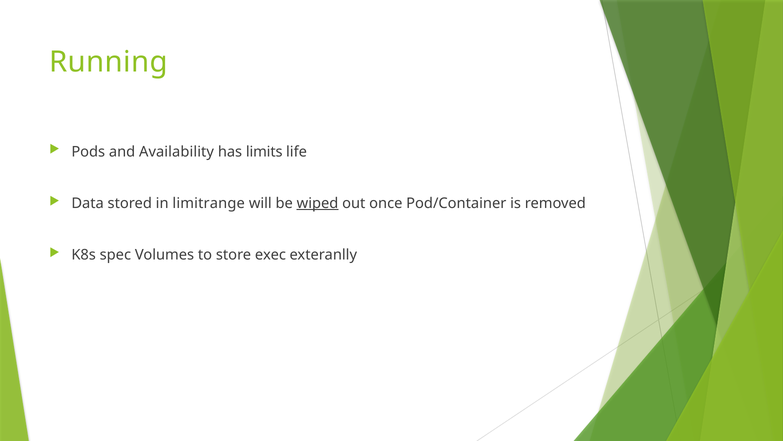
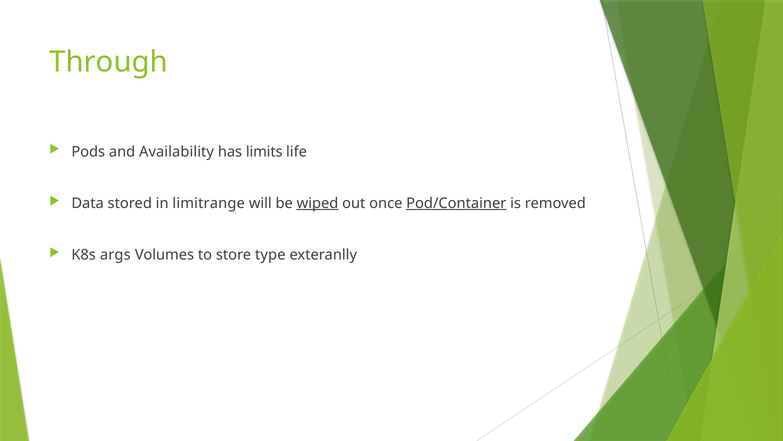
Running: Running -> Through
Pod/Container underline: none -> present
spec: spec -> args
exec: exec -> type
